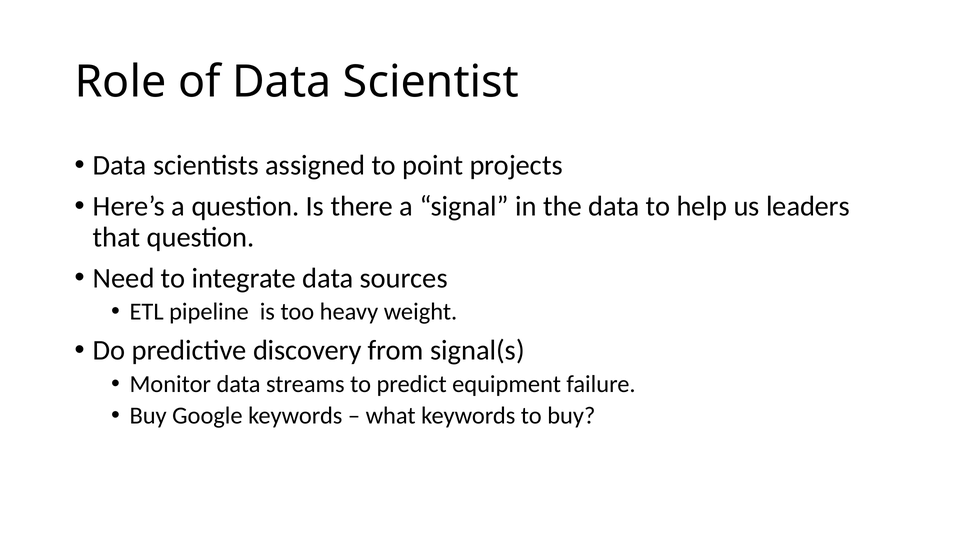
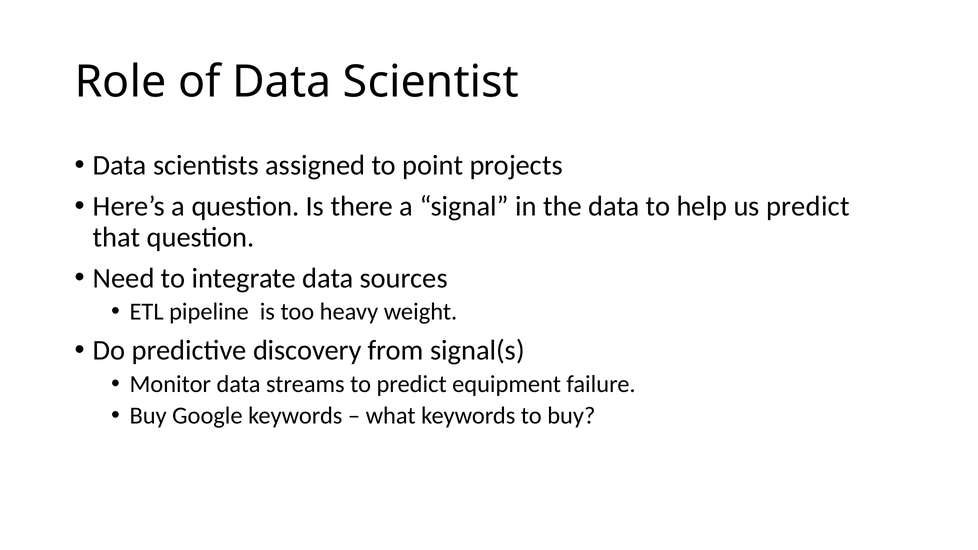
us leaders: leaders -> predict
